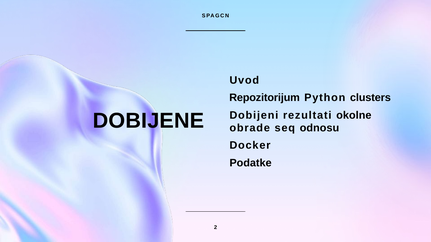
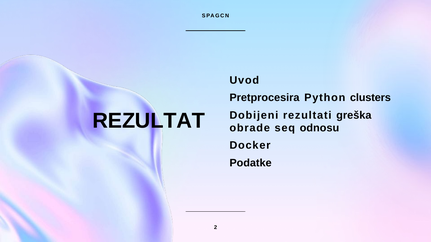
Repozitorijum: Repozitorijum -> Pretprocesira
okolne: okolne -> greška
DOBIJENE: DOBIJENE -> REZULTAT
